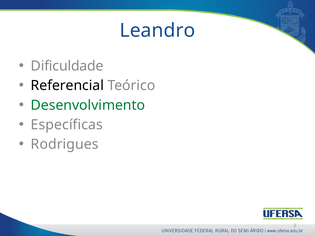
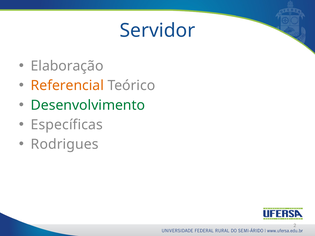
Leandro: Leandro -> Servidor
Dificuldade: Dificuldade -> Elaboração
Referencial colour: black -> orange
